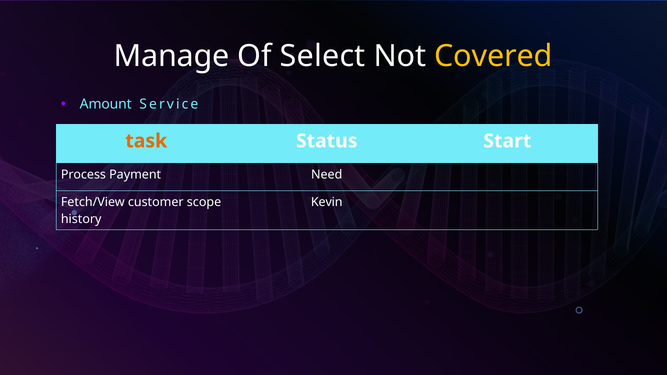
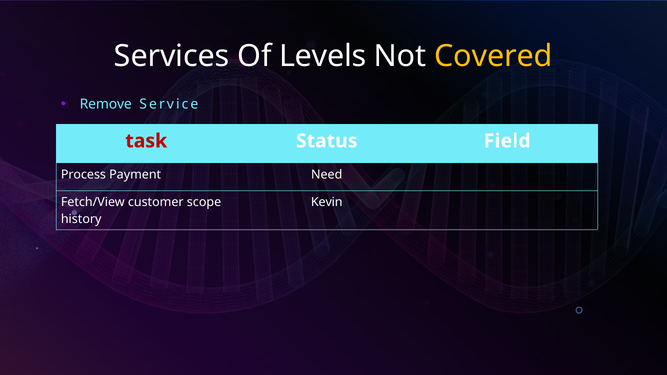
Manage: Manage -> Services
Select: Select -> Levels
Amount: Amount -> Remove
task colour: orange -> red
Start: Start -> Field
